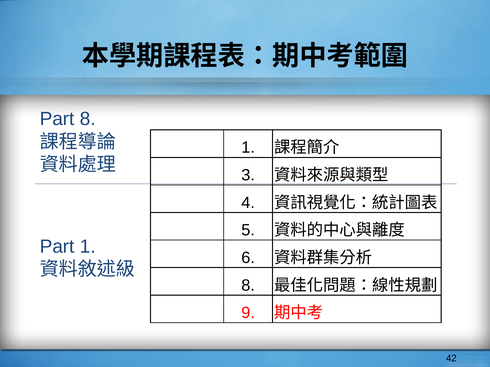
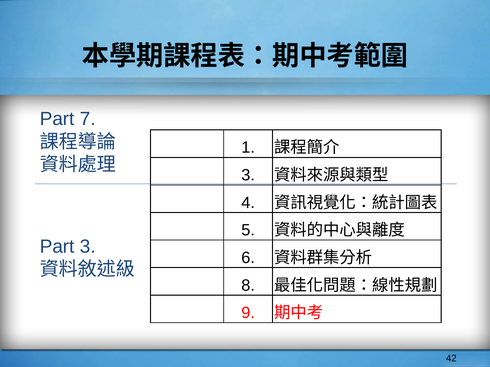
Part 8: 8 -> 7
Part 1: 1 -> 3
